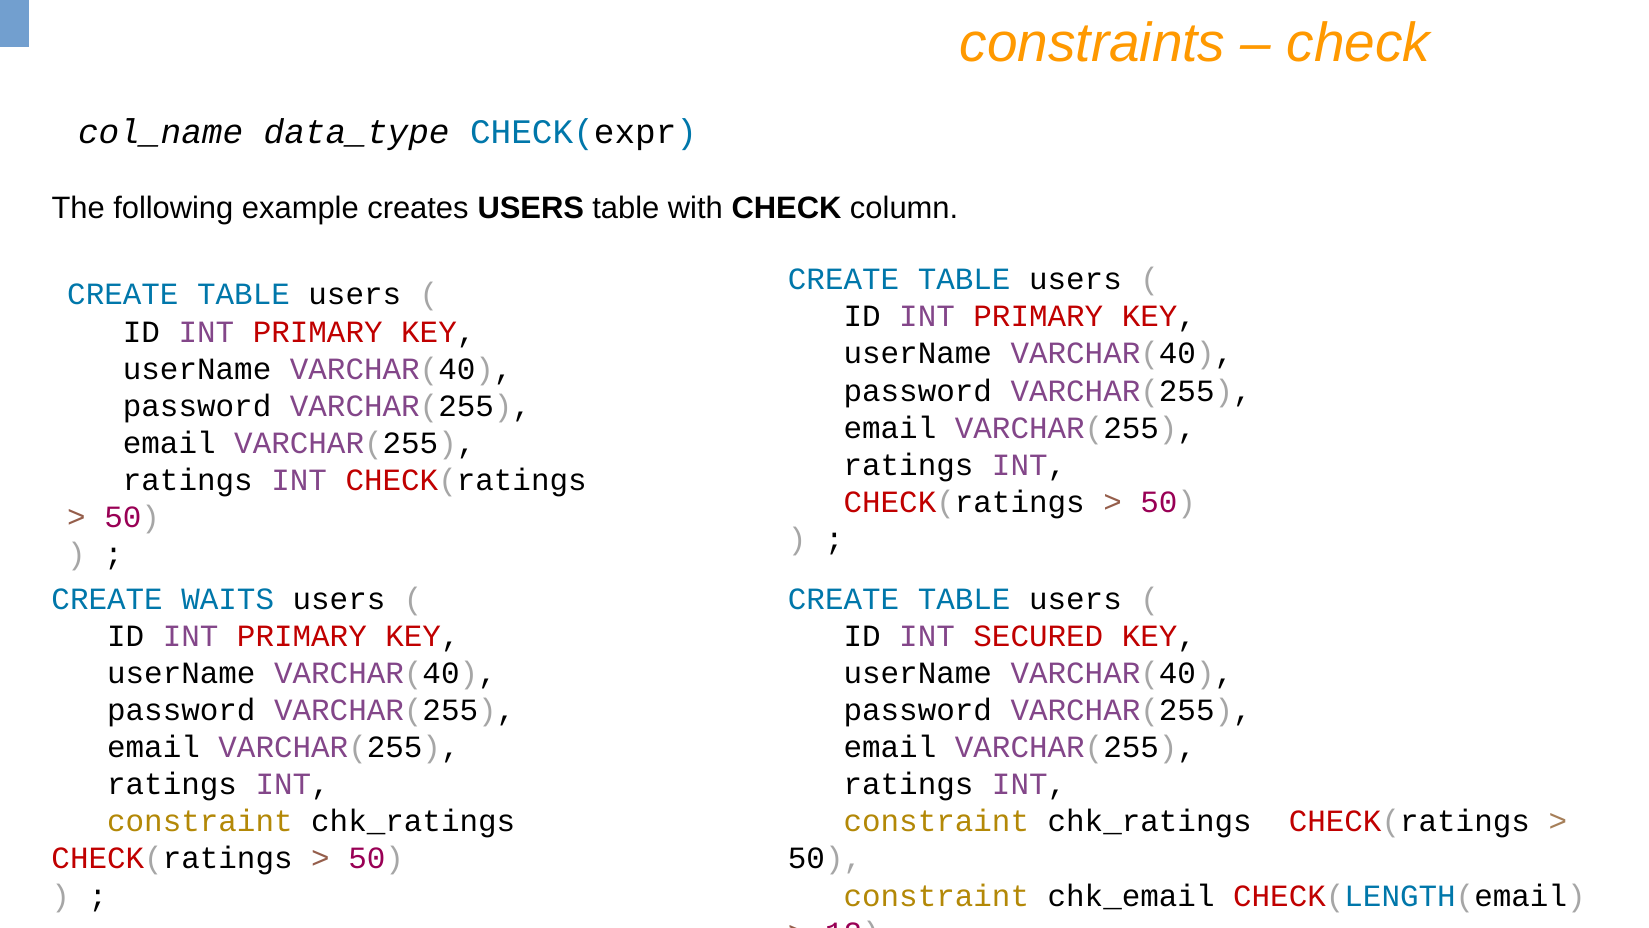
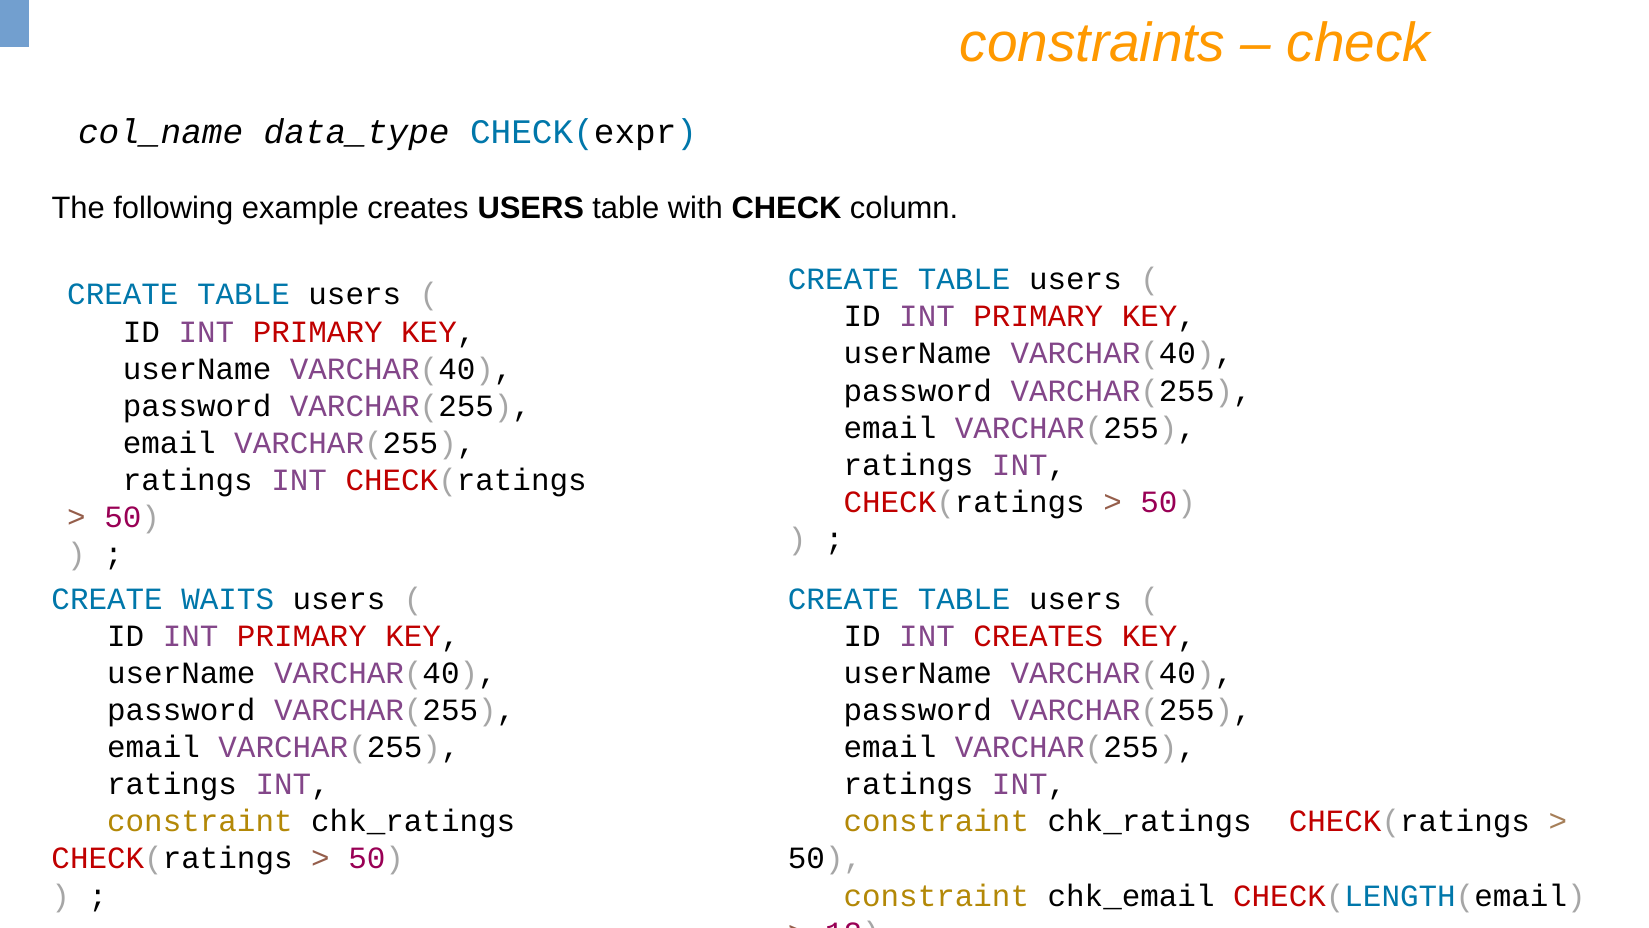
INT SECURED: SECURED -> CREATES
